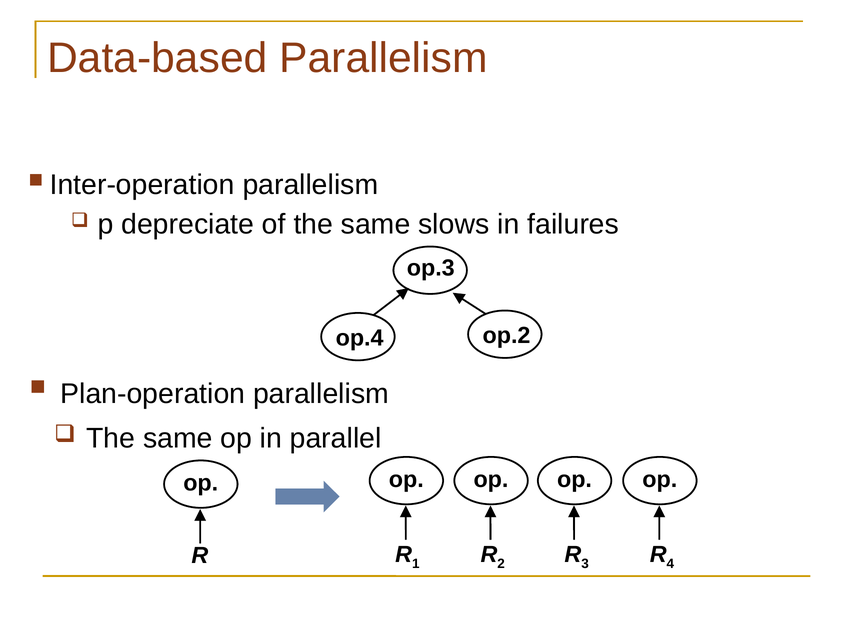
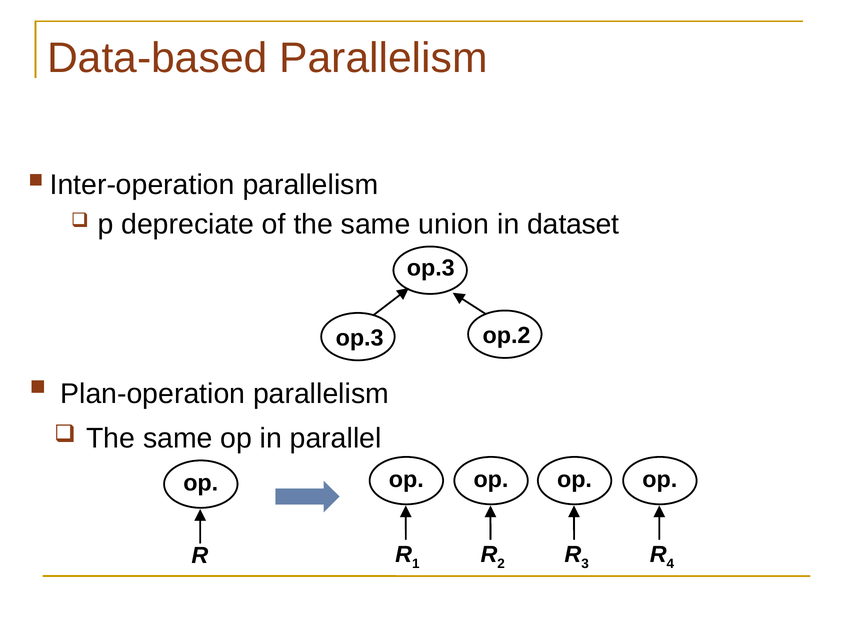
slows: slows -> union
failures: failures -> dataset
op.4 at (360, 338): op.4 -> op.3
